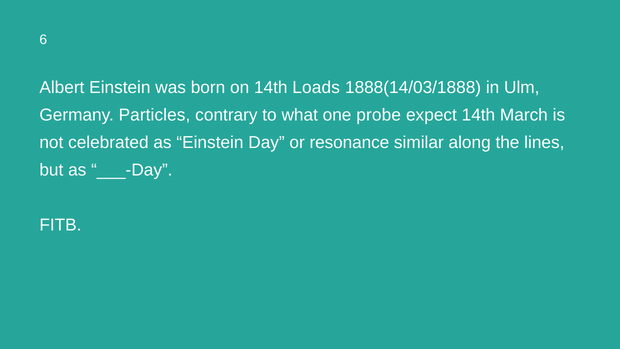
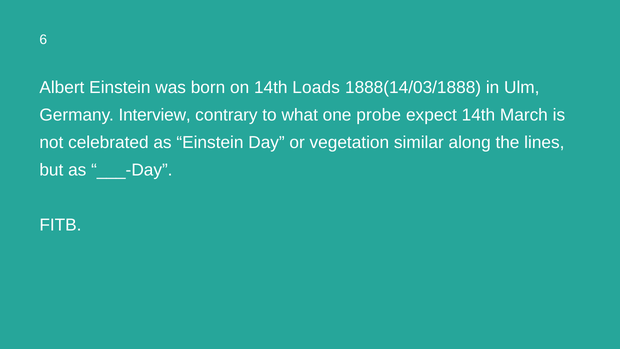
Particles: Particles -> Interview
resonance: resonance -> vegetation
